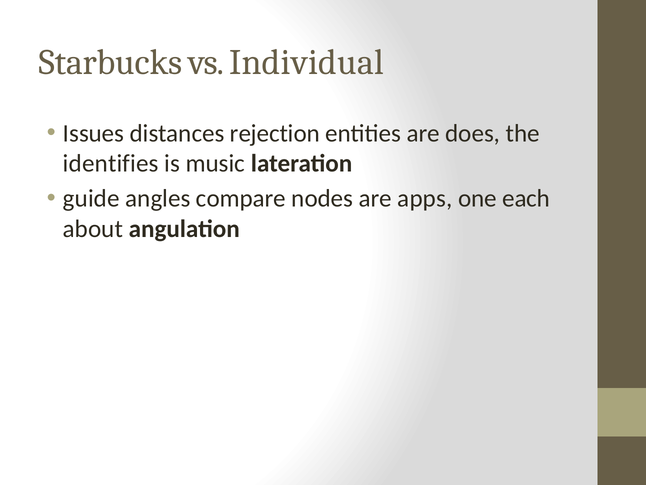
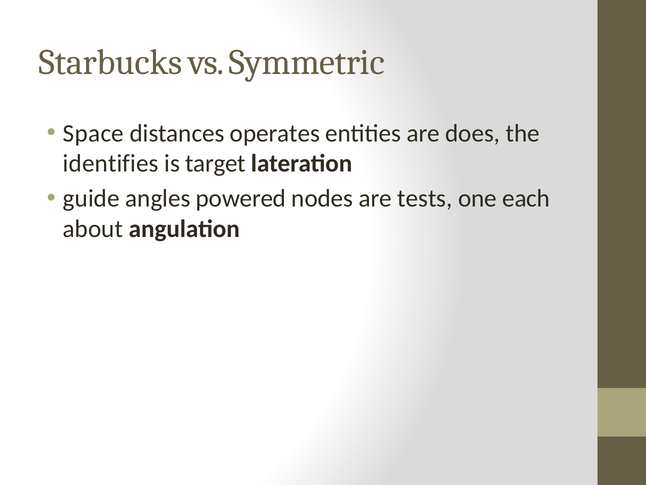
Individual: Individual -> Symmetric
Issues: Issues -> Space
rejection: rejection -> operates
music: music -> target
compare: compare -> powered
apps: apps -> tests
